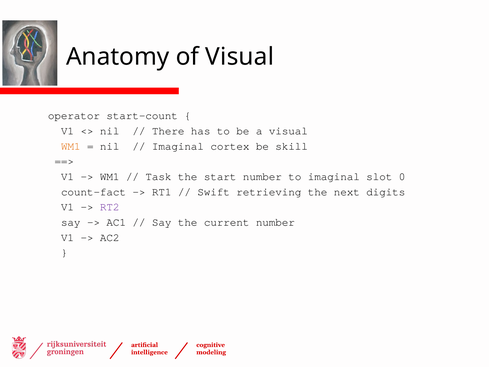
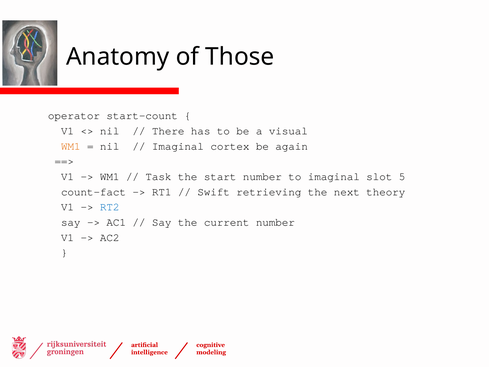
of Visual: Visual -> Those
skill: skill -> again
0: 0 -> 5
digits: digits -> theory
RT2 colour: purple -> blue
